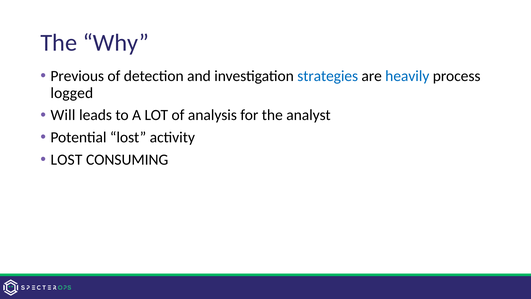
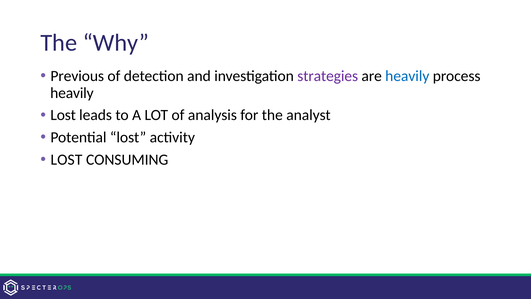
strategies colour: blue -> purple
logged at (72, 93): logged -> heavily
Will at (63, 115): Will -> Lost
